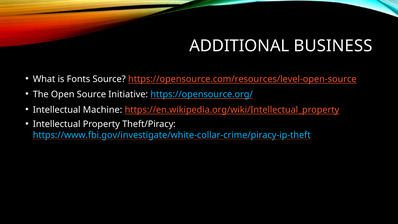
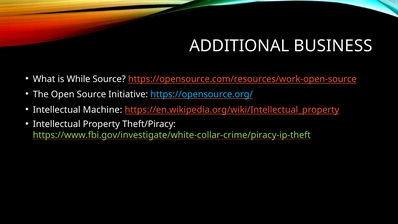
Fonts: Fonts -> While
https://opensource.com/resources/level-open-source: https://opensource.com/resources/level-open-source -> https://opensource.com/resources/work-open-source
https://www.fbi.gov/investigate/white-collar-crime/piracy-ip-theft colour: light blue -> light green
